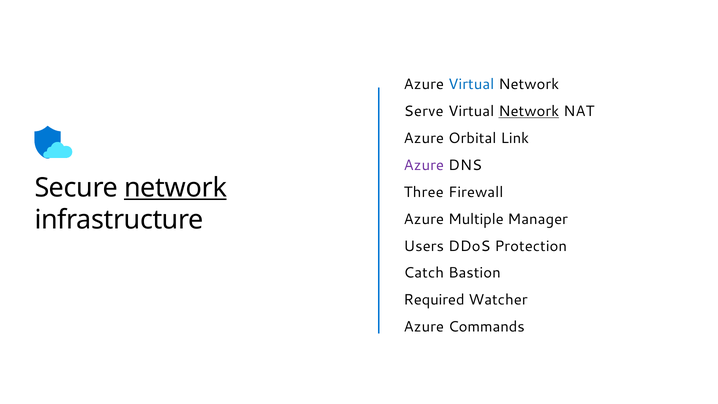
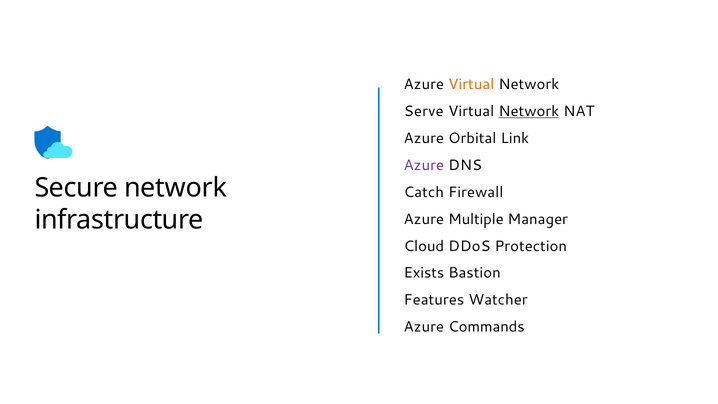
Virtual at (471, 84) colour: blue -> orange
network at (175, 188) underline: present -> none
Three: Three -> Catch
Users: Users -> Cloud
Catch: Catch -> Exists
Required: Required -> Features
